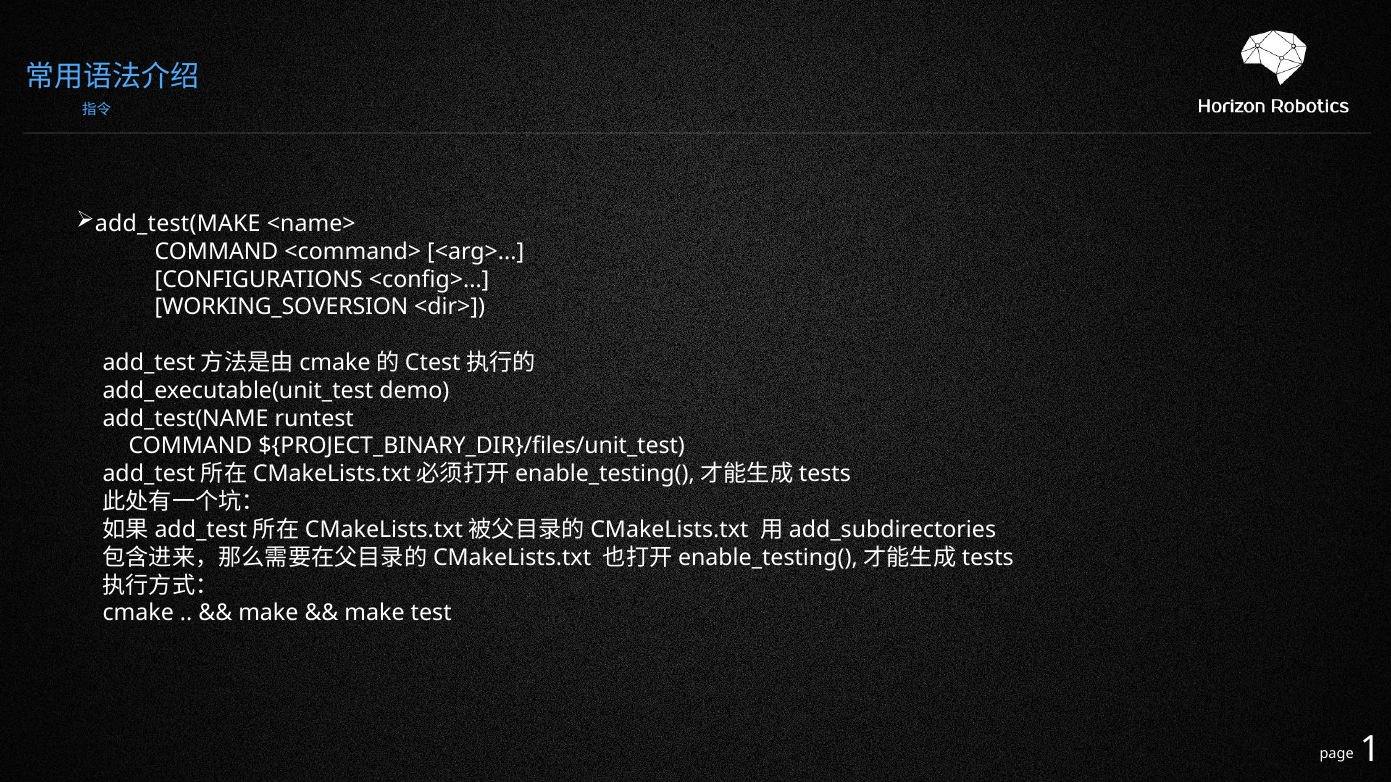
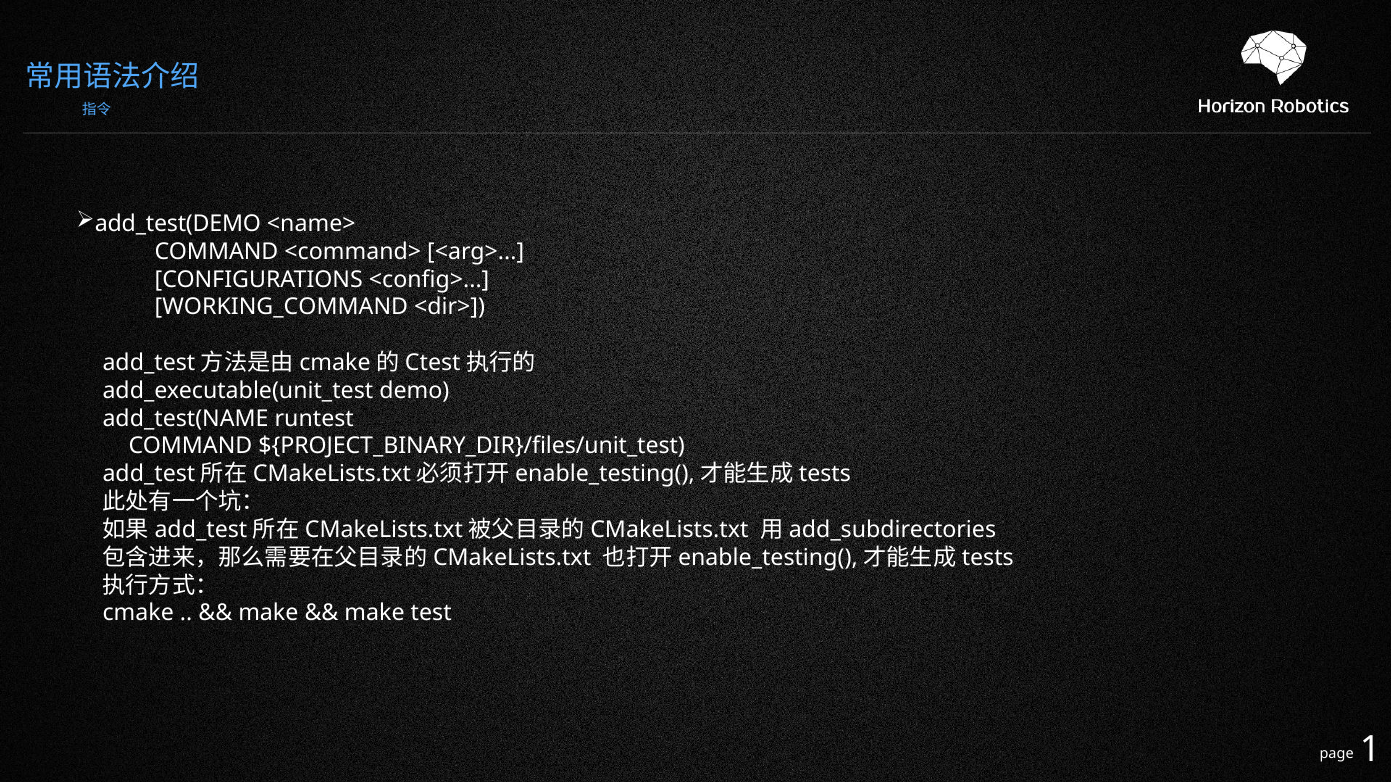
add_test(MAKE: add_test(MAKE -> add_test(DEMO
WORKING_SOVERSION: WORKING_SOVERSION -> WORKING_COMMAND
